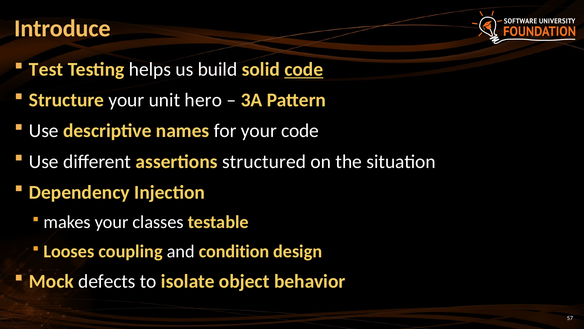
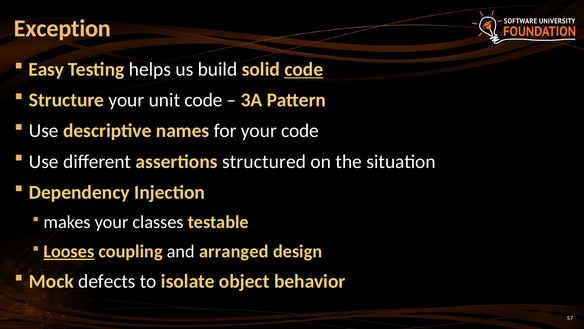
Introduce: Introduce -> Exception
Test: Test -> Easy
unit hero: hero -> code
Looses underline: none -> present
condition: condition -> arranged
